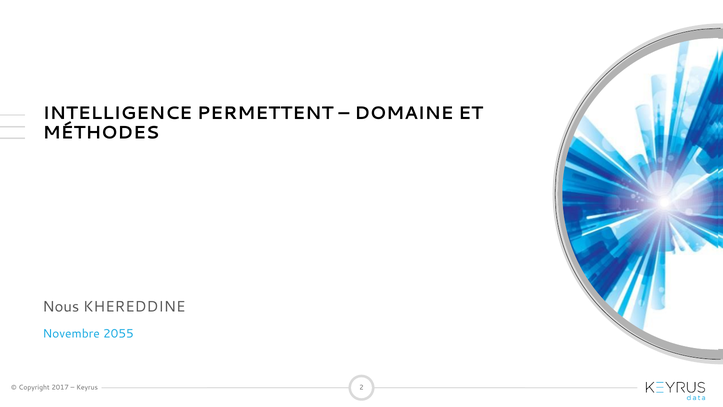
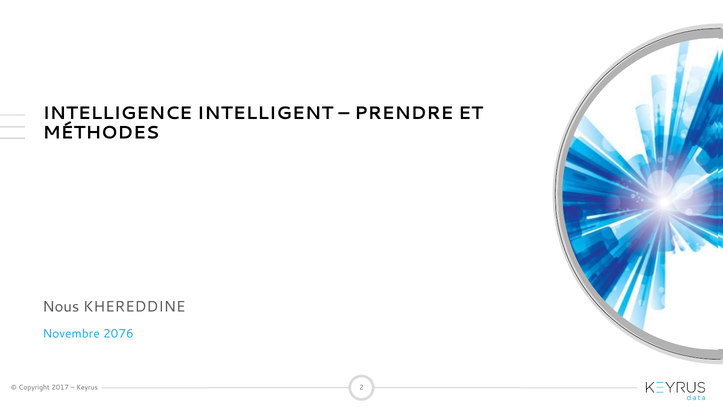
PERMETTENT: PERMETTENT -> INTELLIGENT
DOMAINE: DOMAINE -> PRENDRE
2055: 2055 -> 2076
